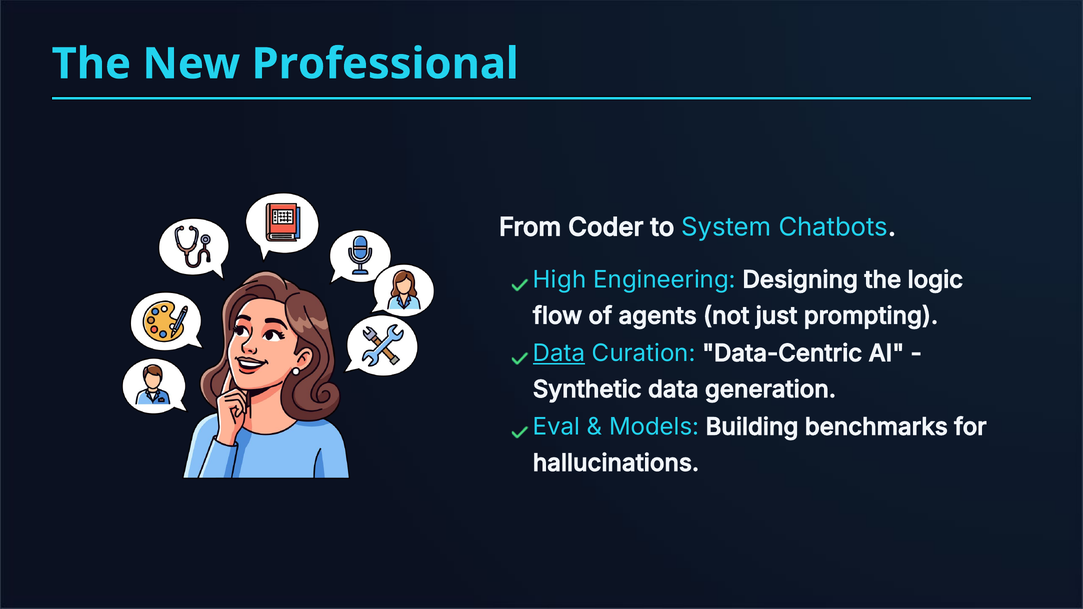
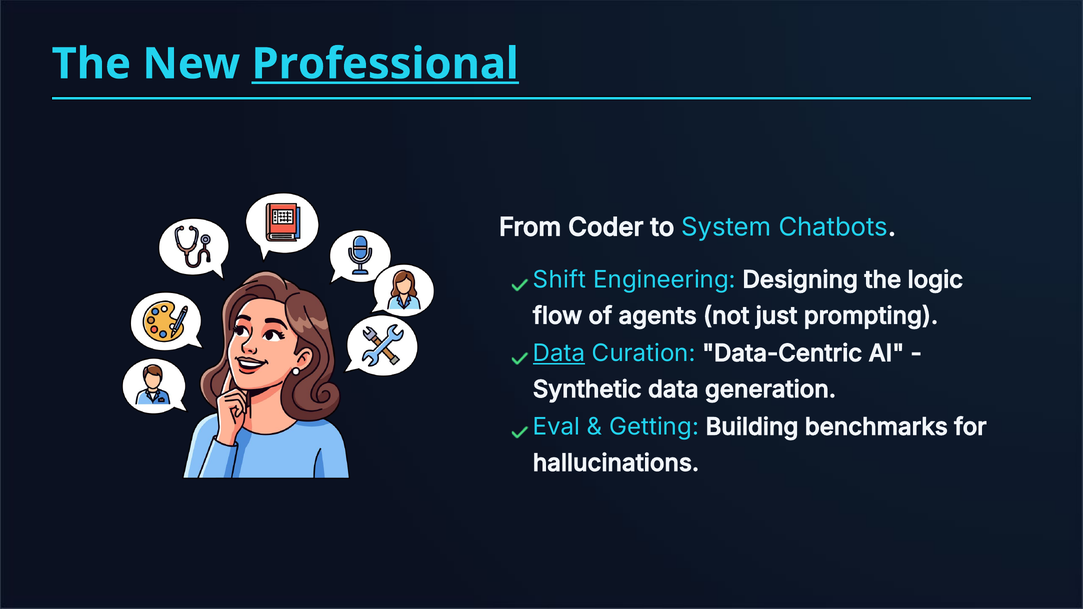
Professional underline: none -> present
High: High -> Shift
Models: Models -> Getting
